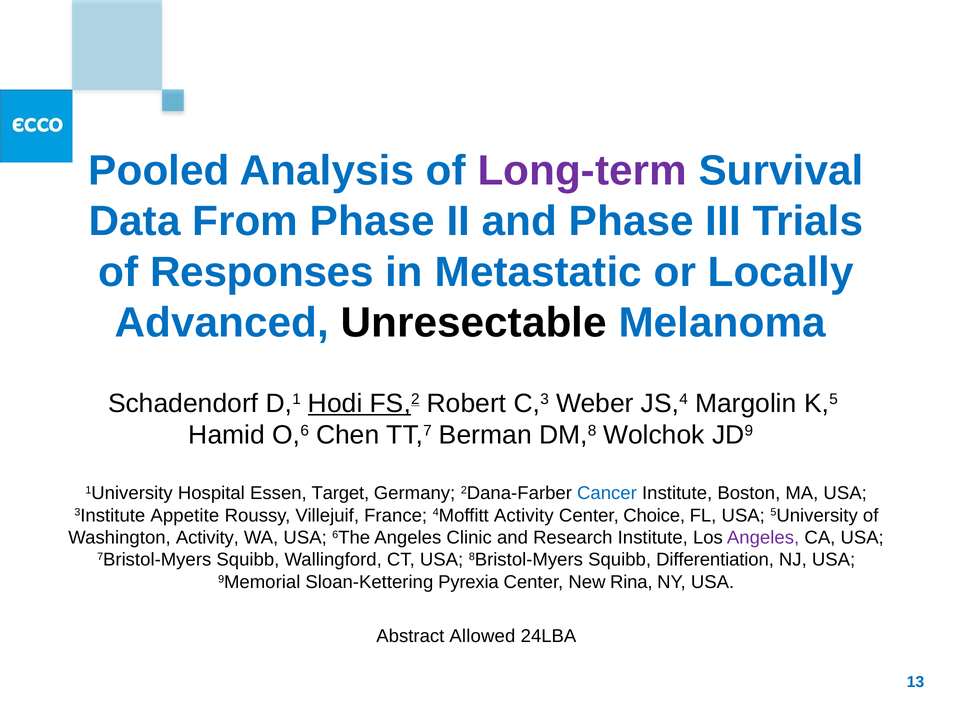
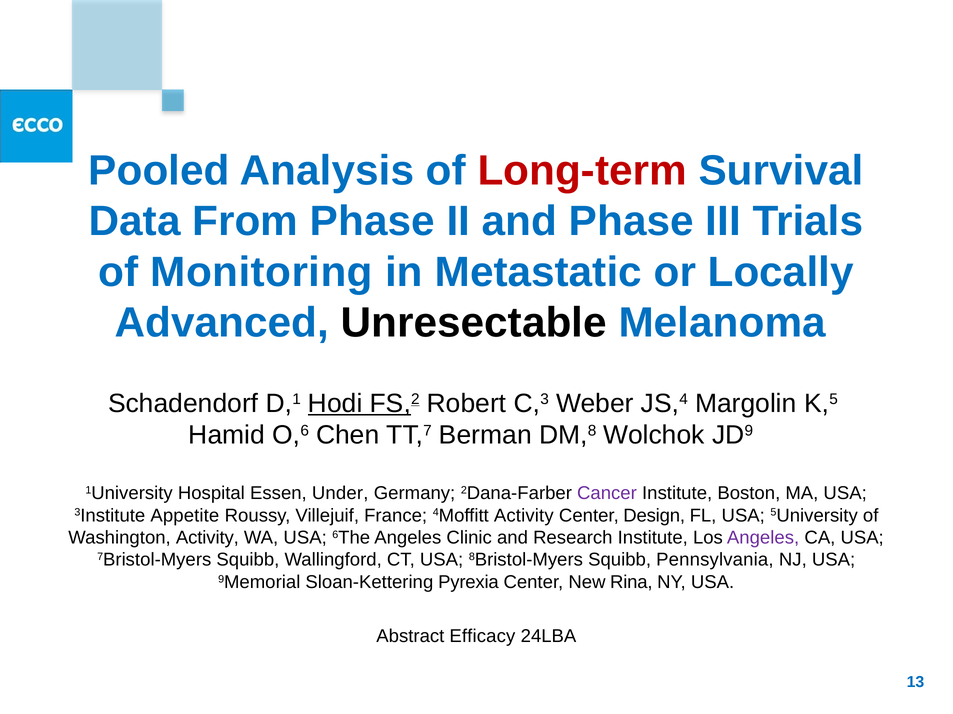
Long-term colour: purple -> red
Responses: Responses -> Monitoring
Target: Target -> Under
Cancer colour: blue -> purple
Choice: Choice -> Design
Differentiation: Differentiation -> Pennsylvania
Allowed: Allowed -> Efficacy
